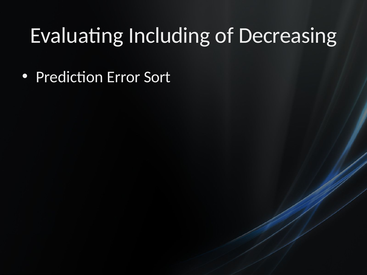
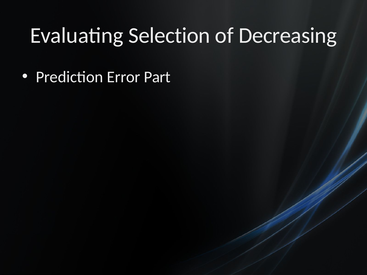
Including: Including -> Selection
Sort: Sort -> Part
